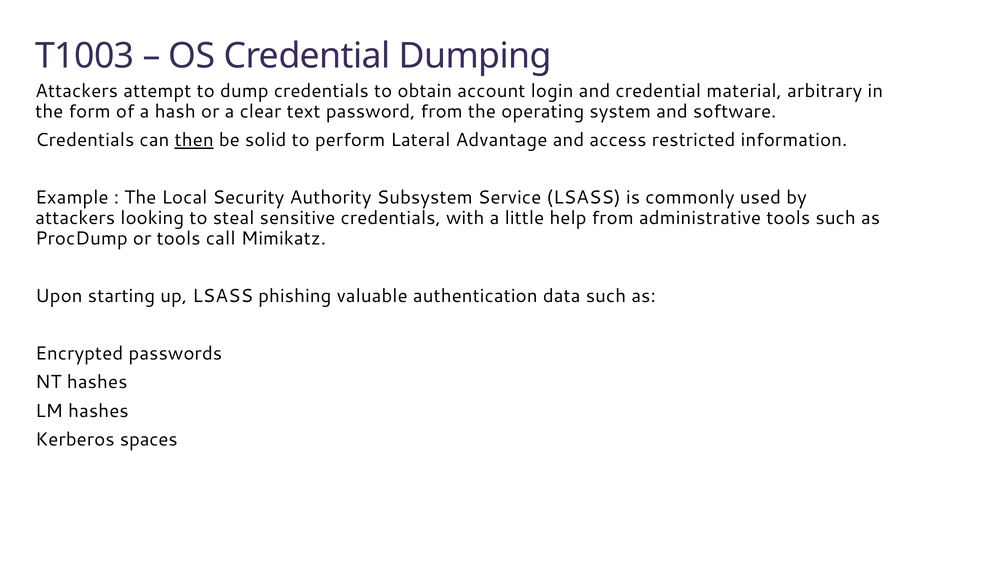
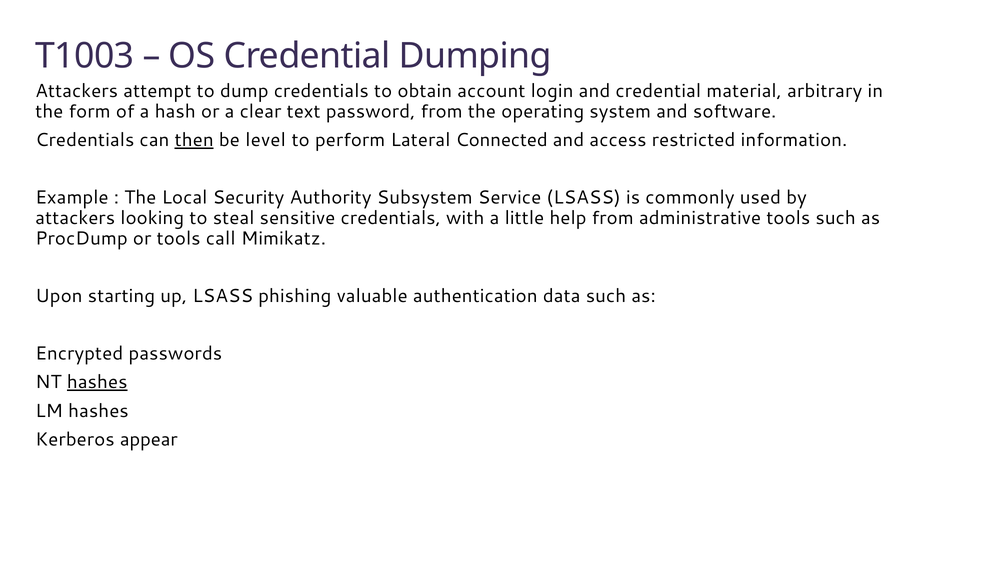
solid: solid -> level
Advantage: Advantage -> Connected
hashes at (97, 382) underline: none -> present
spaces: spaces -> appear
